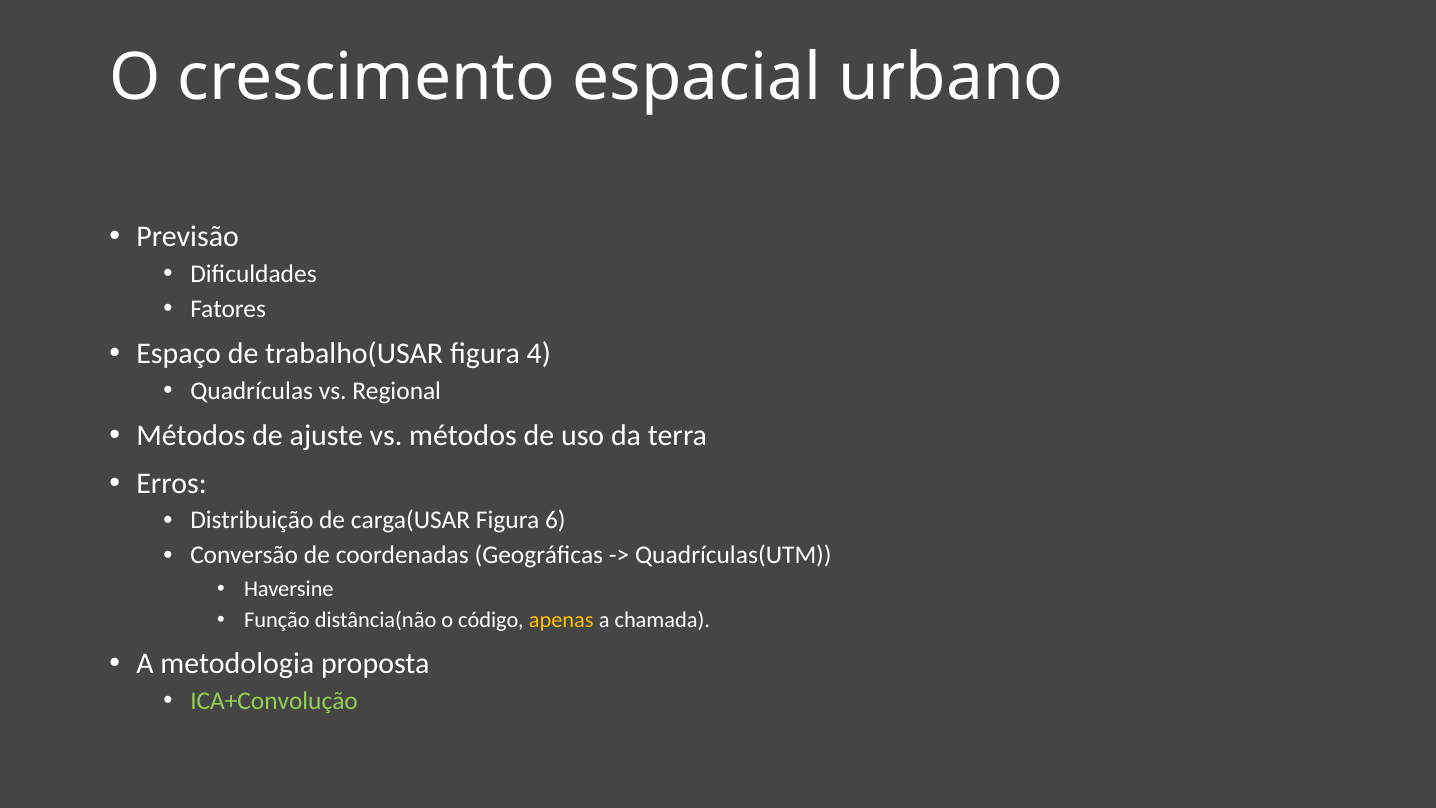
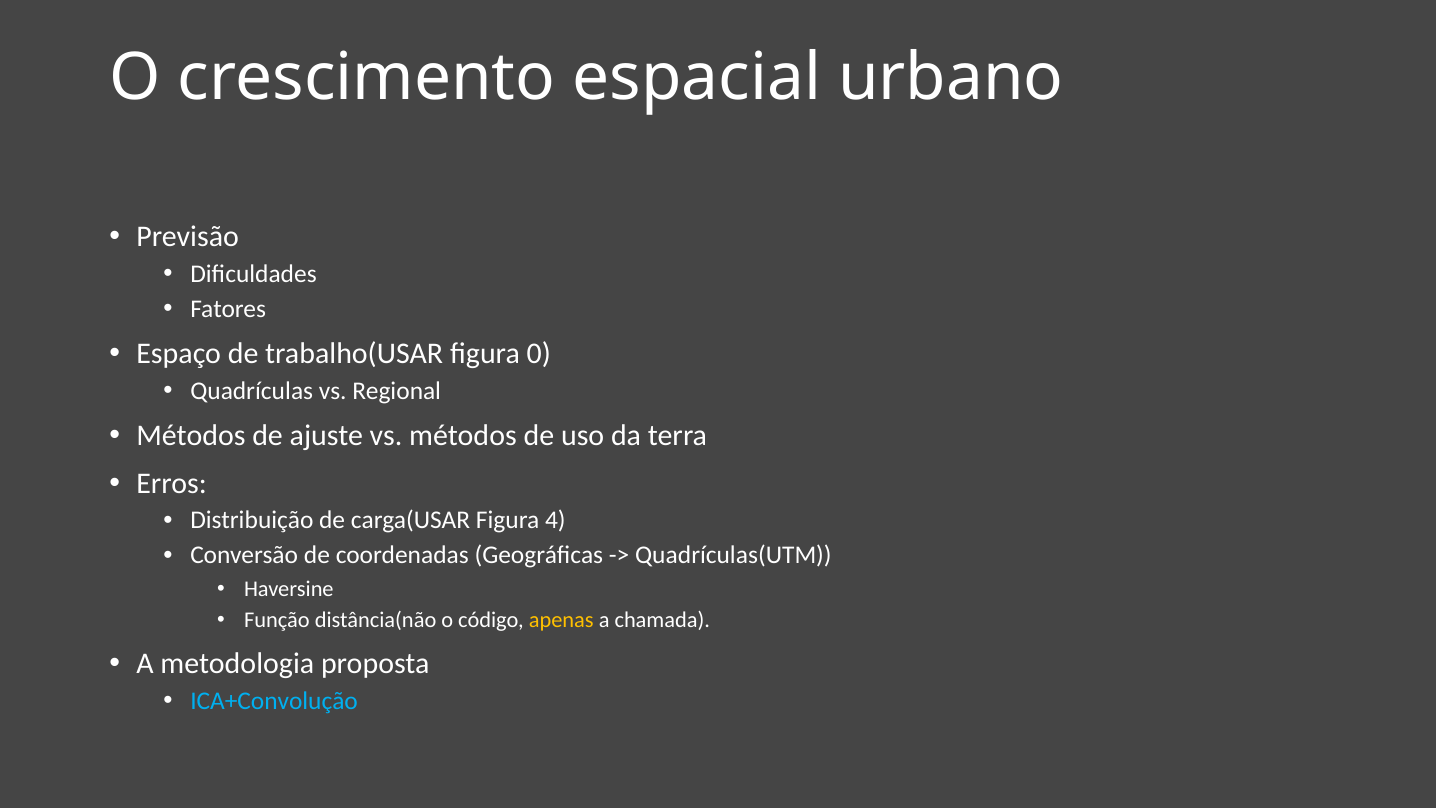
4: 4 -> 0
6: 6 -> 4
ICA+Convolução colour: light green -> light blue
